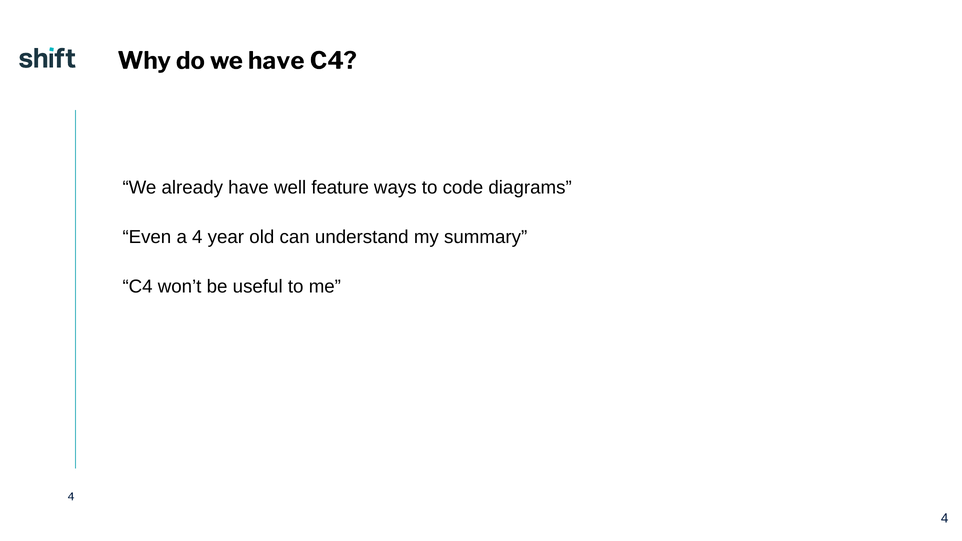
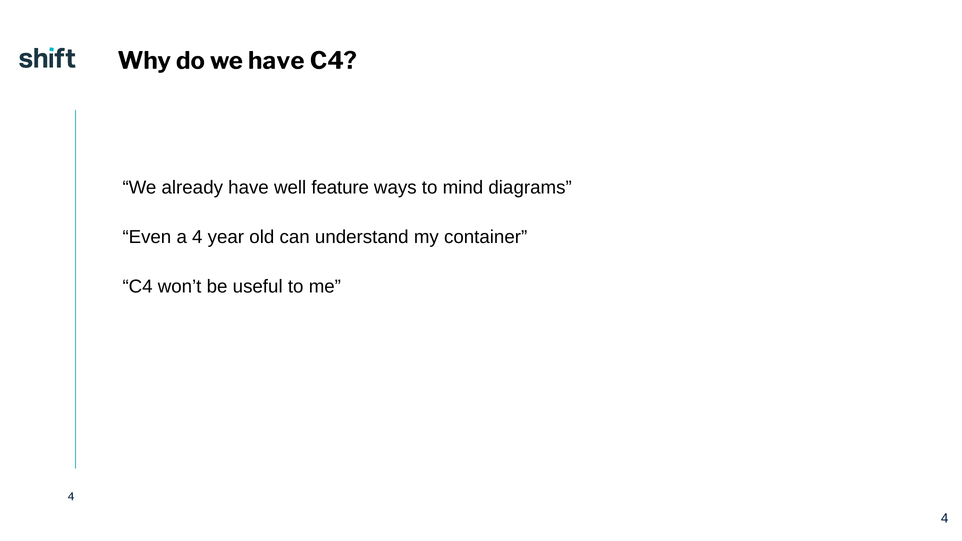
code: code -> mind
summary: summary -> container
